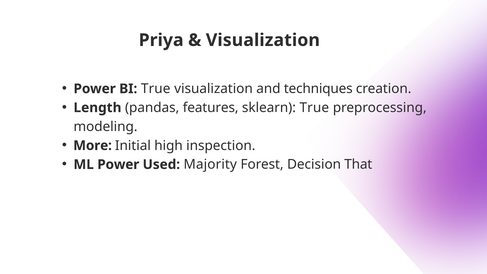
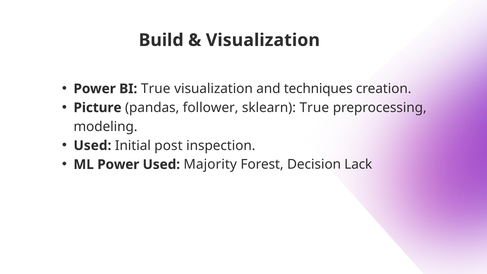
Priya: Priya -> Build
Length: Length -> Picture
features: features -> follower
More at (93, 146): More -> Used
high: high -> post
That: That -> Lack
